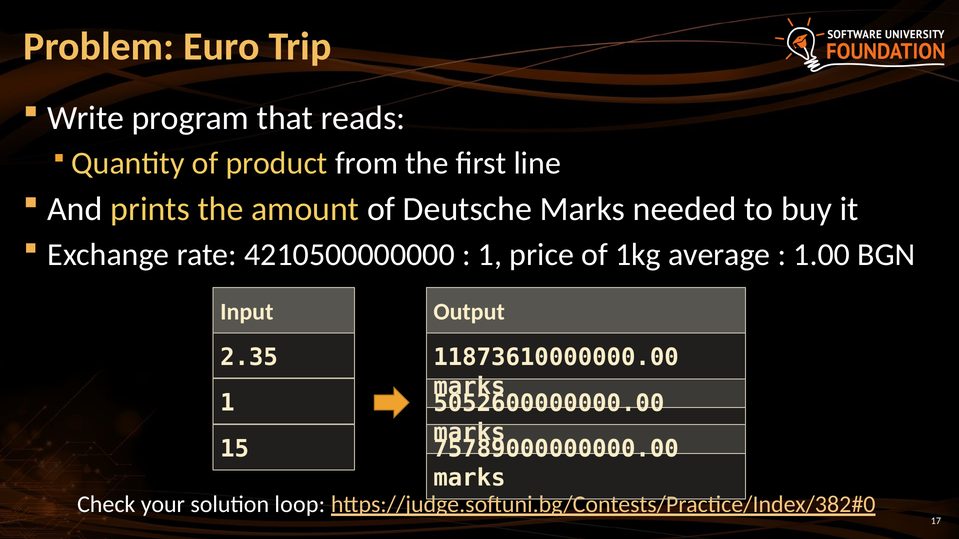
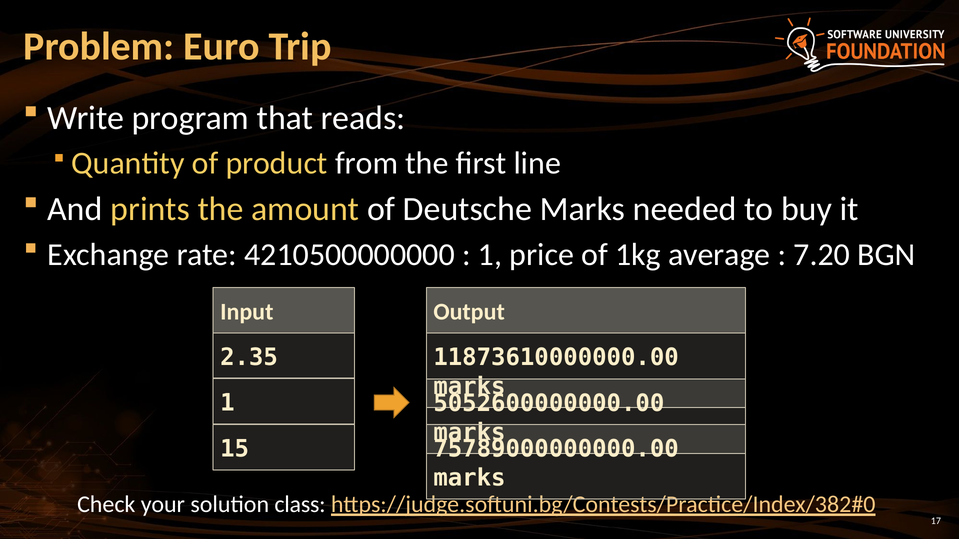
1.00: 1.00 -> 7.20
loop: loop -> class
